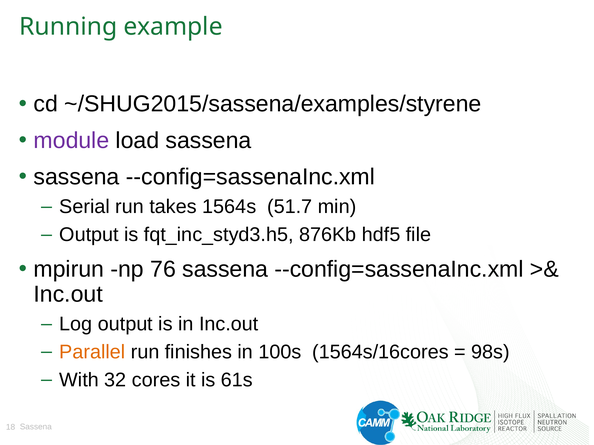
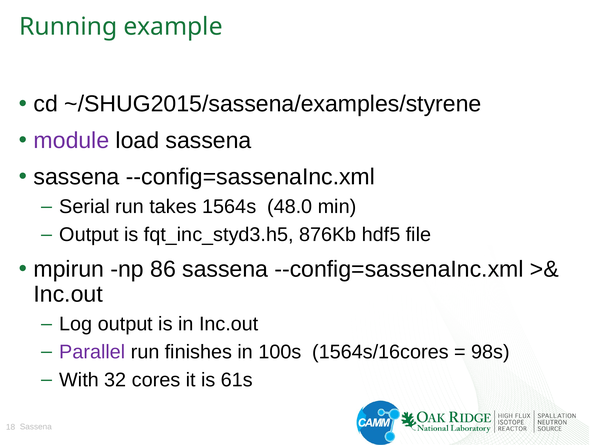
51.7: 51.7 -> 48.0
76: 76 -> 86
Parallel colour: orange -> purple
